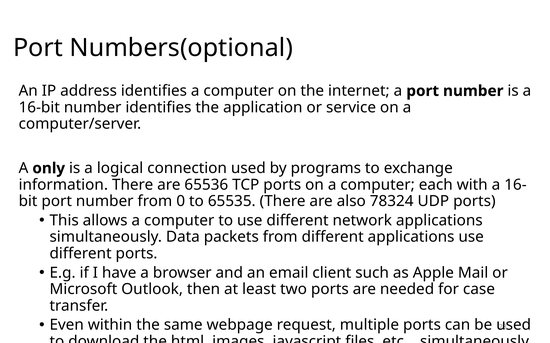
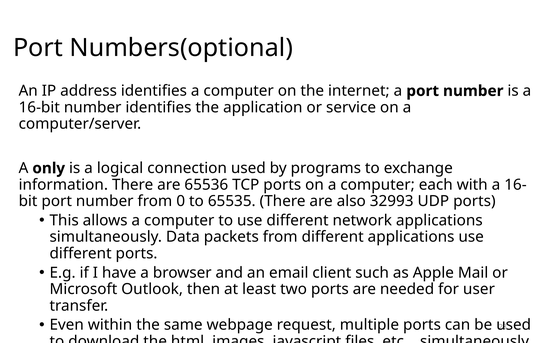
78324: 78324 -> 32993
case: case -> user
